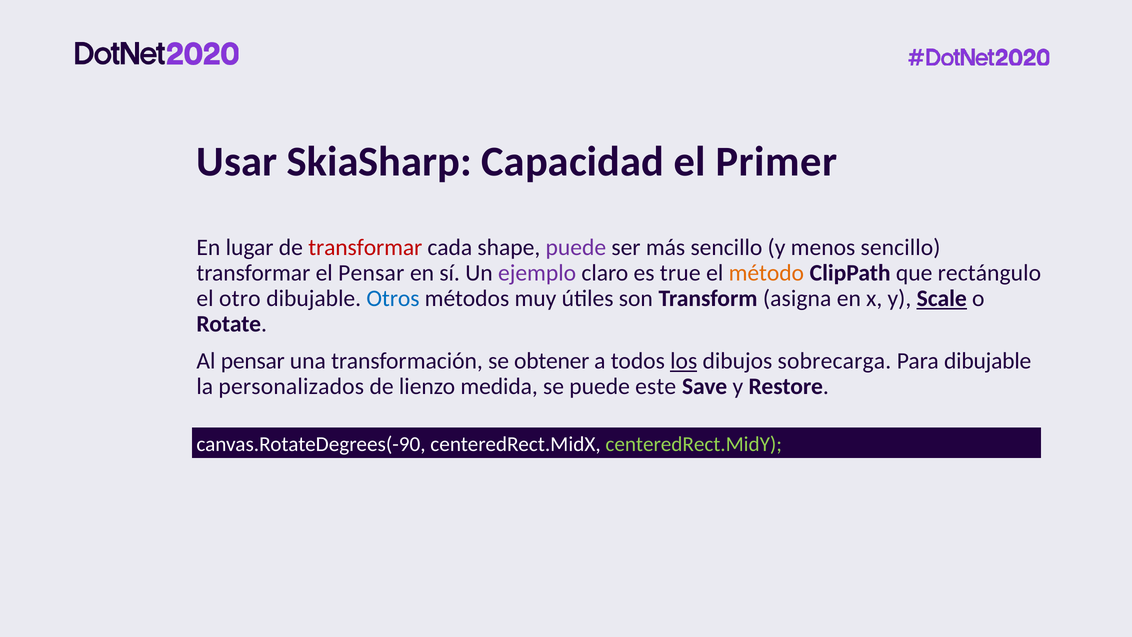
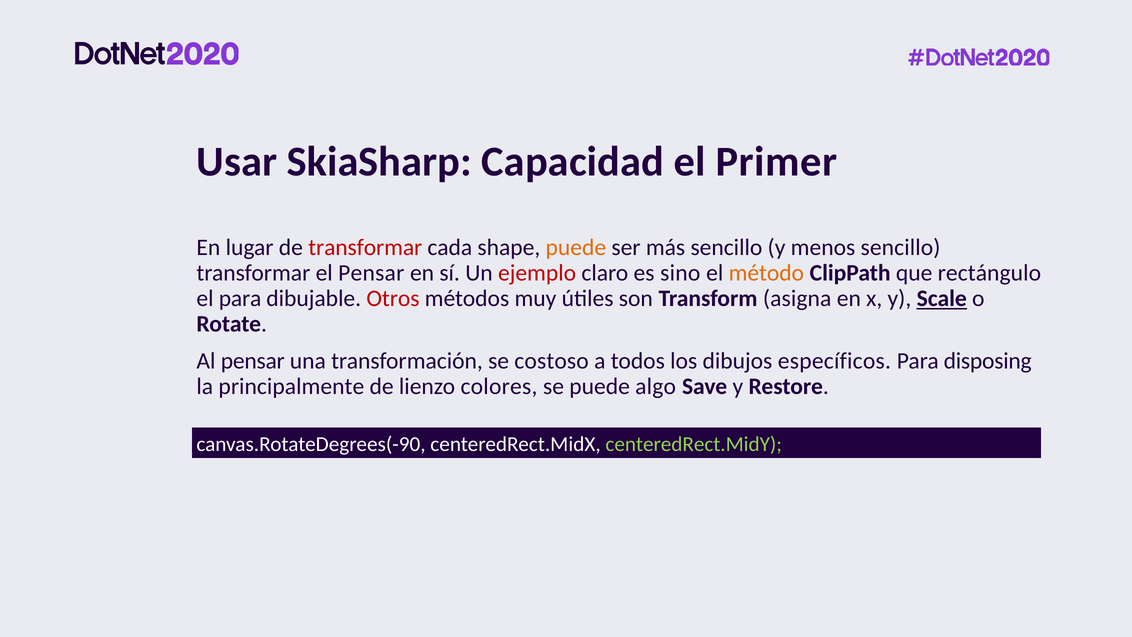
puede at (576, 247) colour: purple -> orange
ejemplo colour: purple -> red
true: true -> sino
el otro: otro -> para
Otros colour: blue -> red
obtener: obtener -> costoso
los underline: present -> none
sobrecarga: sobrecarga -> específicos
Para dibujable: dibujable -> disposing
personalizados: personalizados -> principalmente
medida: medida -> colores
este: este -> algo
